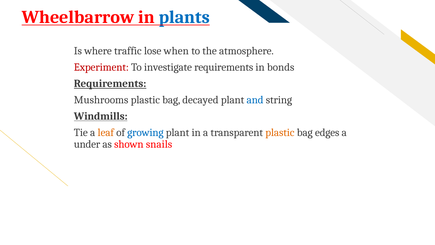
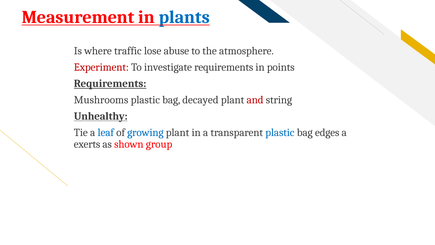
Wheelbarrow: Wheelbarrow -> Measurement
when: when -> abuse
bonds: bonds -> points
and colour: blue -> red
Windmills: Windmills -> Unhealthy
leaf colour: orange -> blue
plastic at (280, 132) colour: orange -> blue
under: under -> exerts
snails: snails -> group
